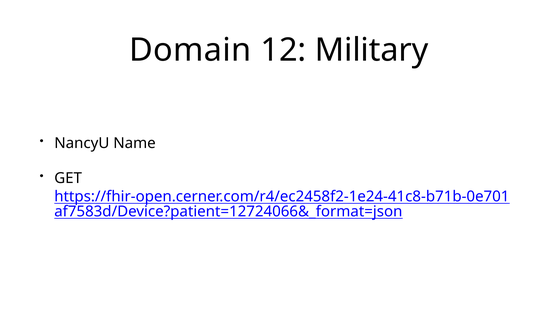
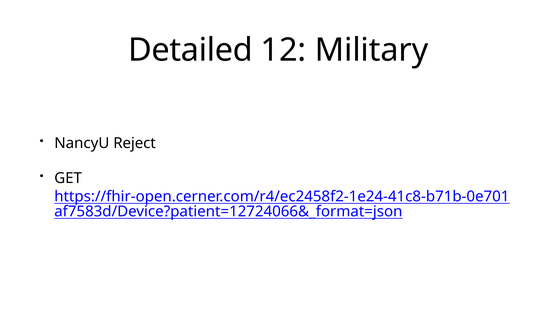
Domain: Domain -> Detailed
Name: Name -> Reject
